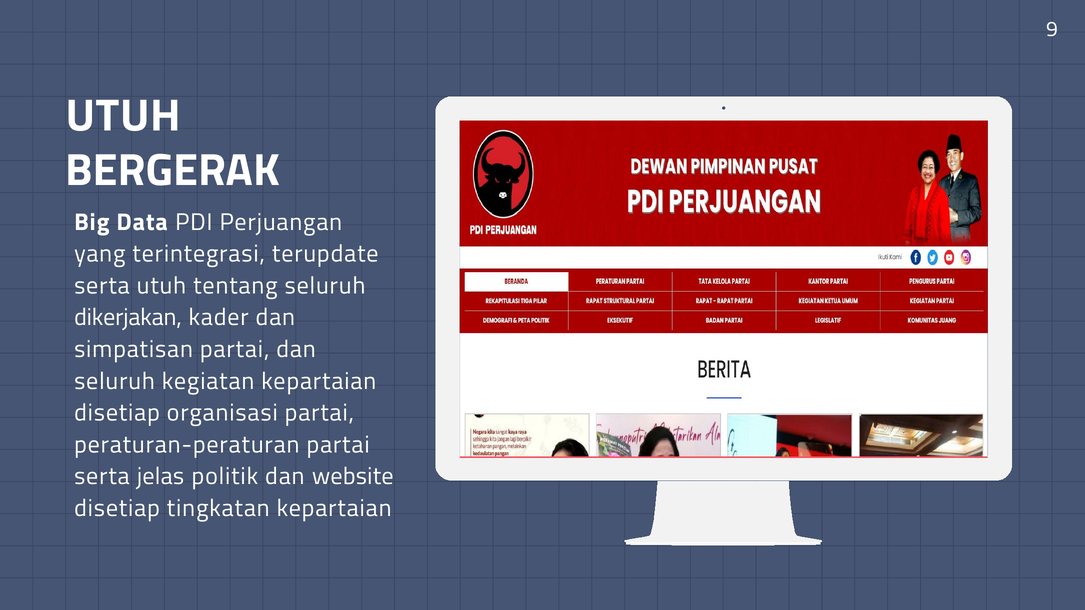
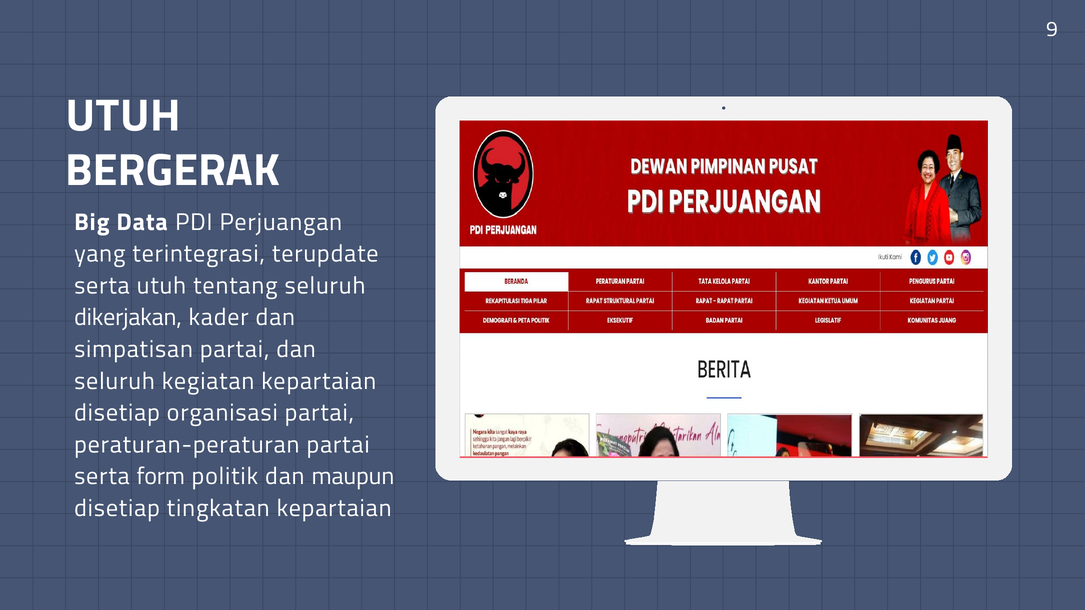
jelas: jelas -> form
website: website -> maupun
